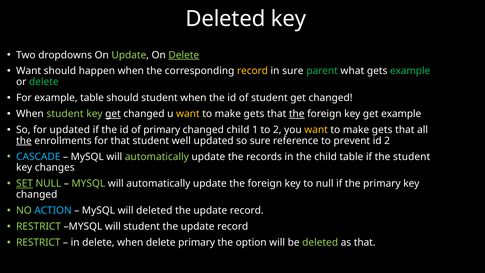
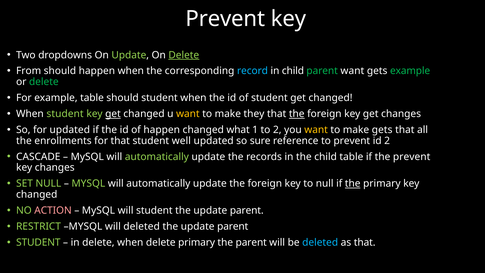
Deleted at (225, 19): Deleted -> Prevent
Want at (29, 71): Want -> From
record at (252, 71) colour: yellow -> light blue
in sure: sure -> child
parent what: what -> want
gets at (254, 114): gets -> they
get example: example -> changes
of primary: primary -> happen
changed child: child -> what
the at (24, 141) underline: present -> none
CASCADE colour: light blue -> white
the student: student -> prevent
SET underline: present -> none
the at (353, 184) underline: none -> present
ACTION colour: light blue -> pink
will deleted: deleted -> student
record at (247, 210): record -> parent
will student: student -> deleted
record at (233, 226): record -> parent
RESTRICT at (38, 242): RESTRICT -> STUDENT
the option: option -> parent
deleted at (320, 242) colour: light green -> light blue
